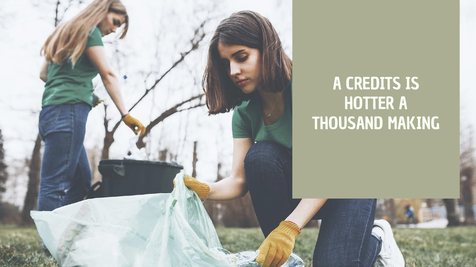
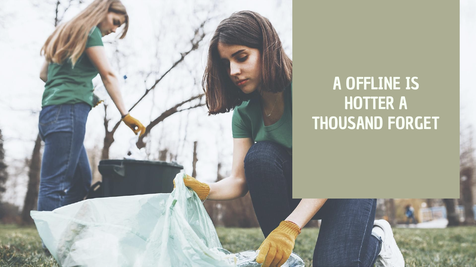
CREDITS: CREDITS -> OFFLINE
MAKING: MAKING -> FORGET
